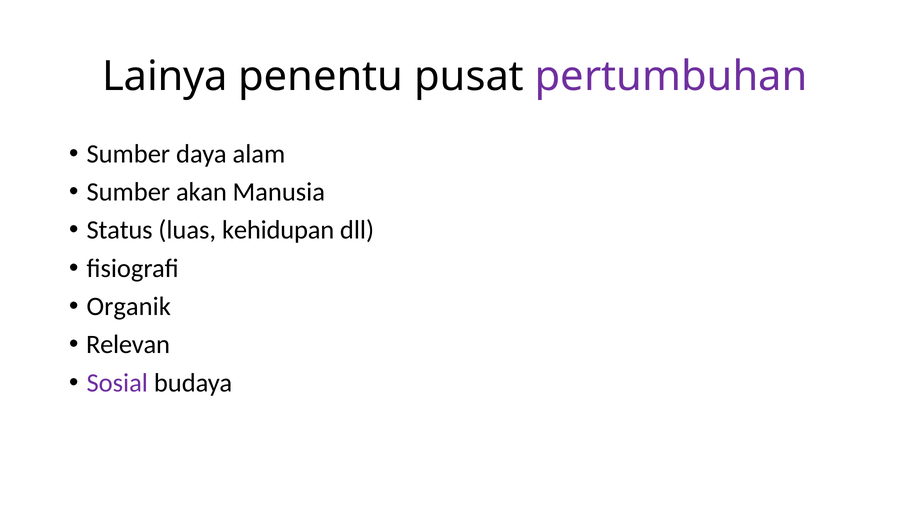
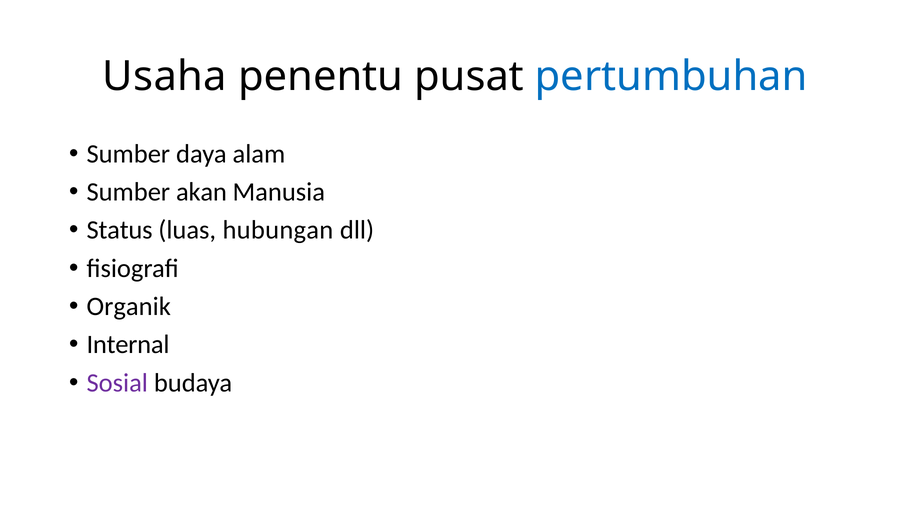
Lainya: Lainya -> Usaha
pertumbuhan colour: purple -> blue
kehidupan: kehidupan -> hubungan
Relevan: Relevan -> Internal
